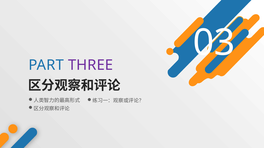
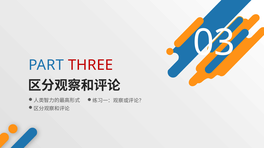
THREE colour: purple -> red
